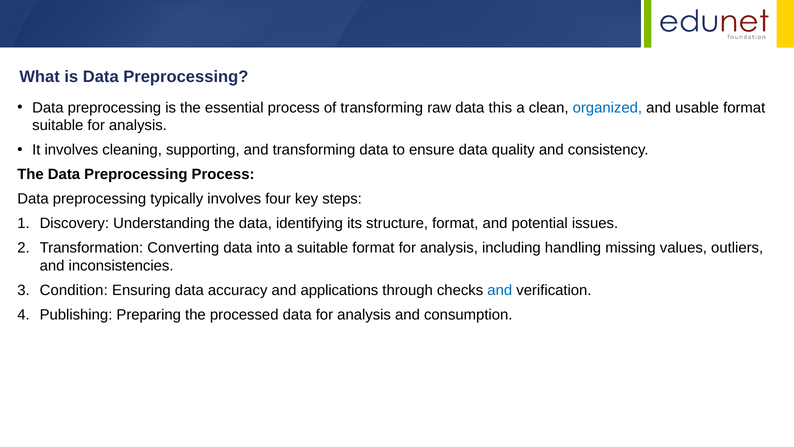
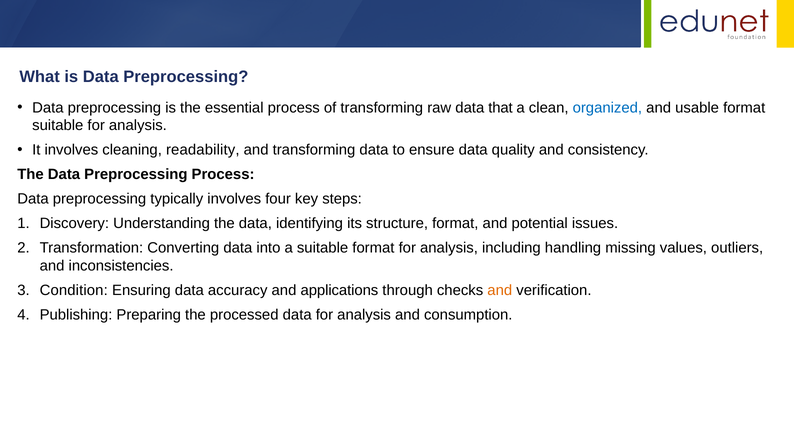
this: this -> that
supporting: supporting -> readability
and at (500, 290) colour: blue -> orange
